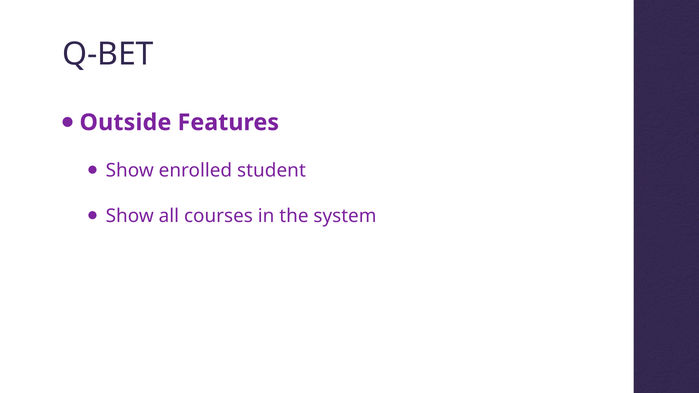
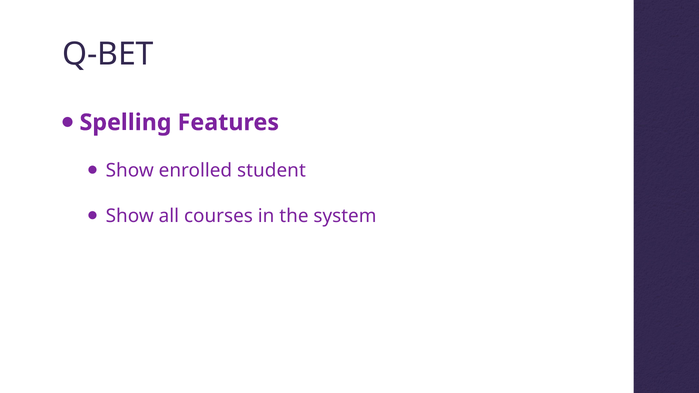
Outside: Outside -> Spelling
